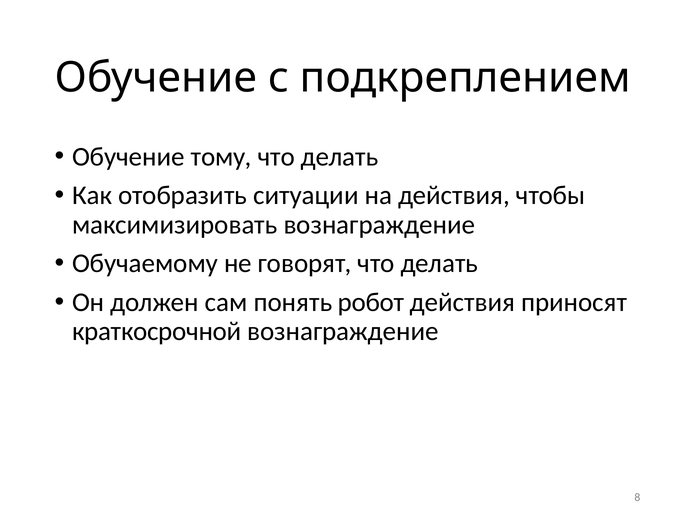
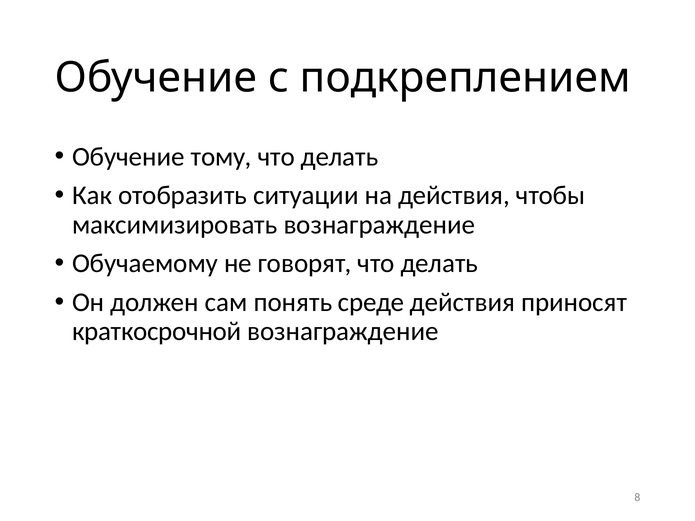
робот: робот -> среде
